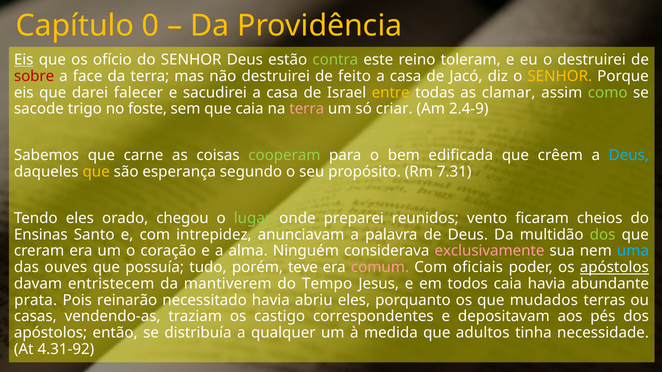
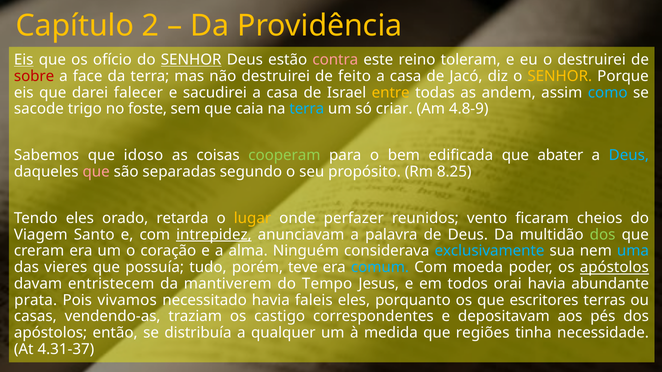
0: 0 -> 2
SENHOR at (191, 60) underline: none -> present
contra colour: light green -> pink
clamar: clamar -> andem
como colour: light green -> light blue
terra at (307, 109) colour: pink -> light blue
2.4-9: 2.4-9 -> 4.8-9
carne: carne -> idoso
crêem: crêem -> abater
que at (96, 172) colour: yellow -> pink
esperança: esperança -> separadas
7.31: 7.31 -> 8.25
chegou: chegou -> retarda
lugar colour: light green -> yellow
preparei: preparei -> perfazer
Ensinas: Ensinas -> Viagem
intrepidez underline: none -> present
exclusivamente colour: pink -> light blue
ouves: ouves -> vieres
comum colour: pink -> light blue
oficiais: oficiais -> moeda
todos caia: caia -> orai
reinarão: reinarão -> vivamos
abriu: abriu -> faleis
mudados: mudados -> escritores
adultos: adultos -> regiões
4.31-92: 4.31-92 -> 4.31-37
